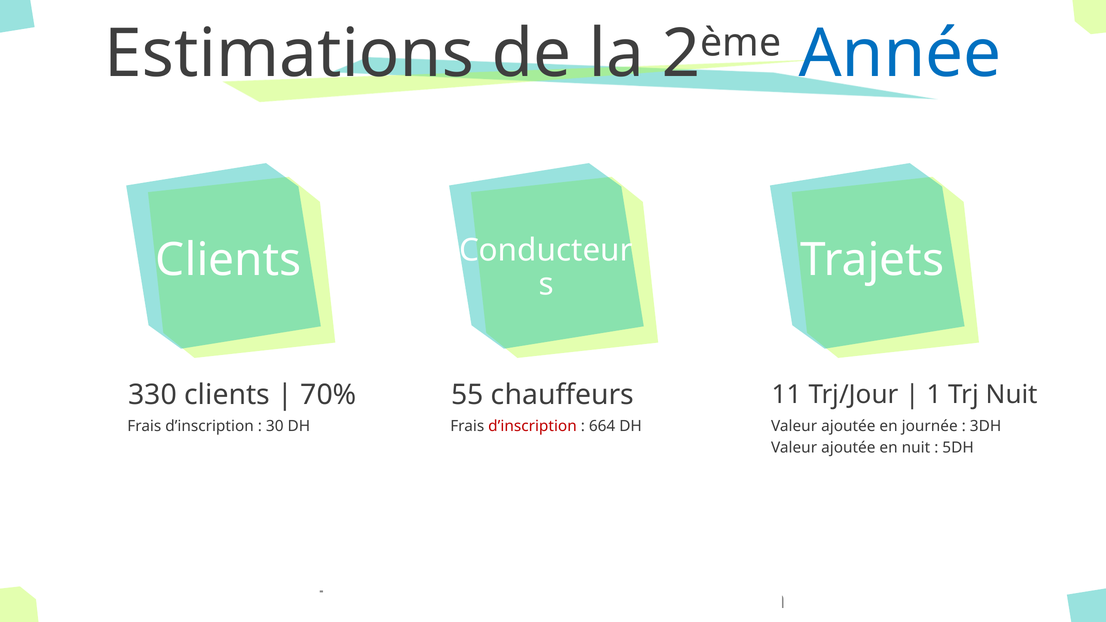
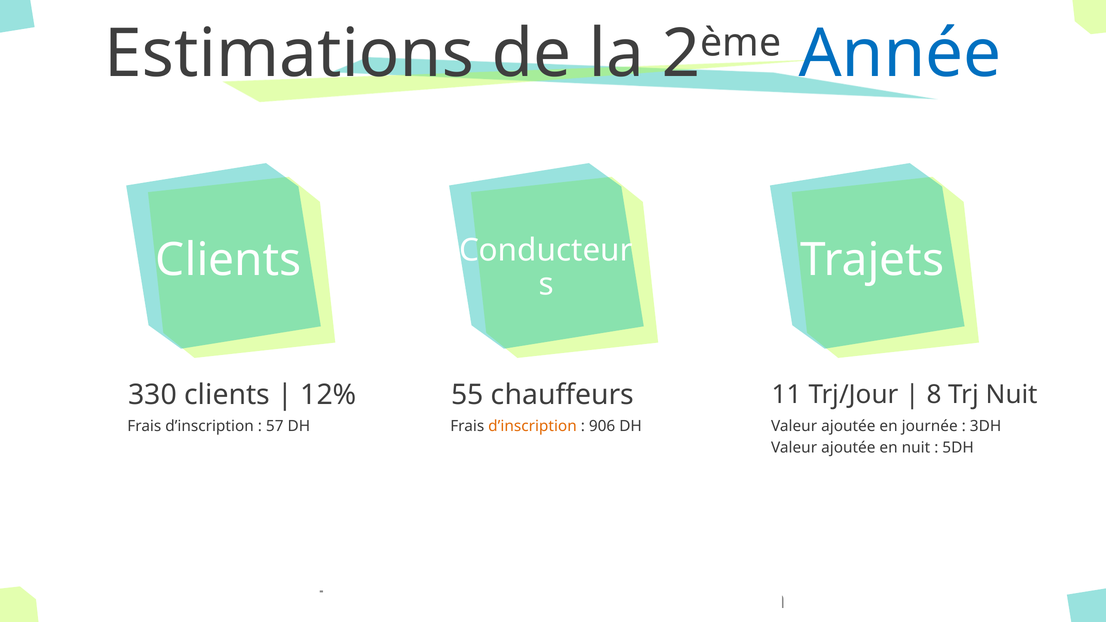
70%: 70% -> 12%
1: 1 -> 8
30: 30 -> 57
d’inscription at (533, 426) colour: red -> orange
664: 664 -> 906
